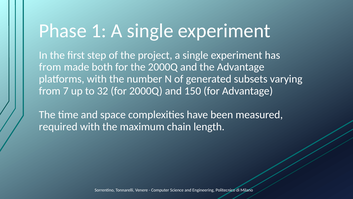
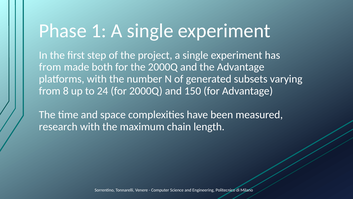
7: 7 -> 8
32: 32 -> 24
required: required -> research
